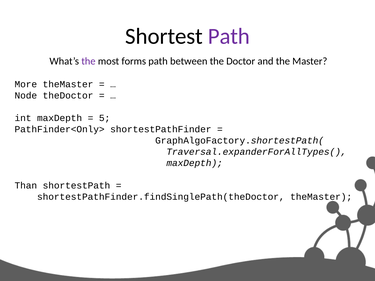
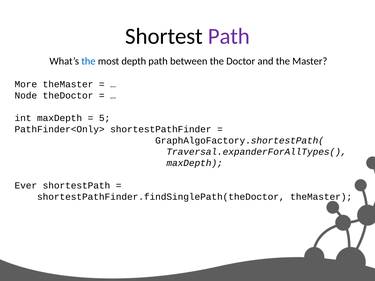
the at (88, 61) colour: purple -> blue
forms: forms -> depth
Than: Than -> Ever
